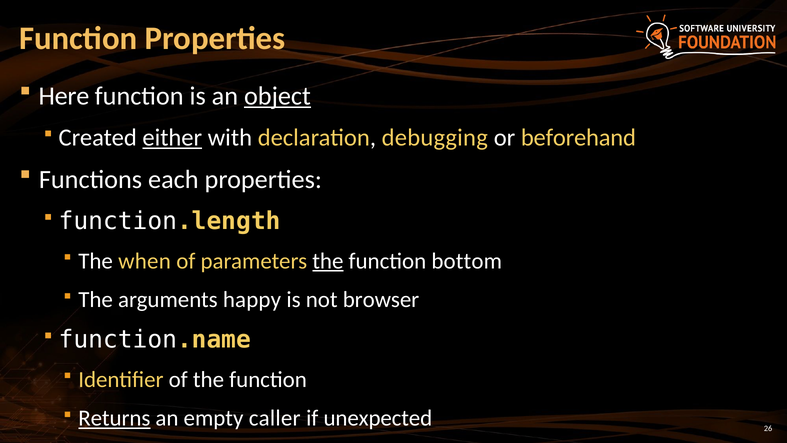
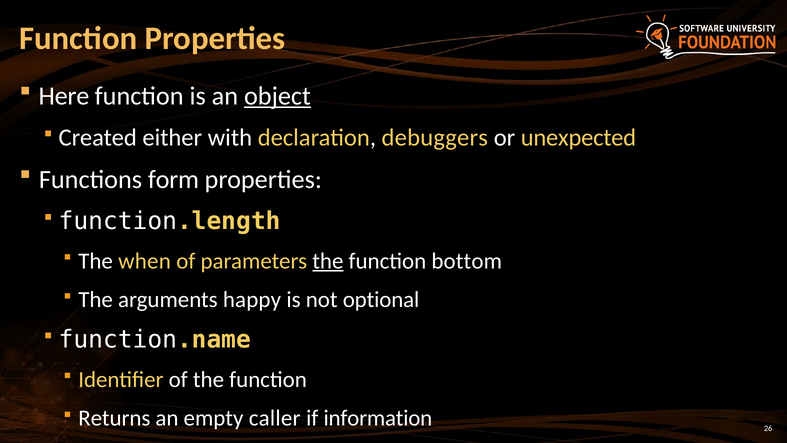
either underline: present -> none
debugging: debugging -> debuggers
beforehand: beforehand -> unexpected
each: each -> form
browser: browser -> optional
Returns underline: present -> none
unexpected: unexpected -> information
